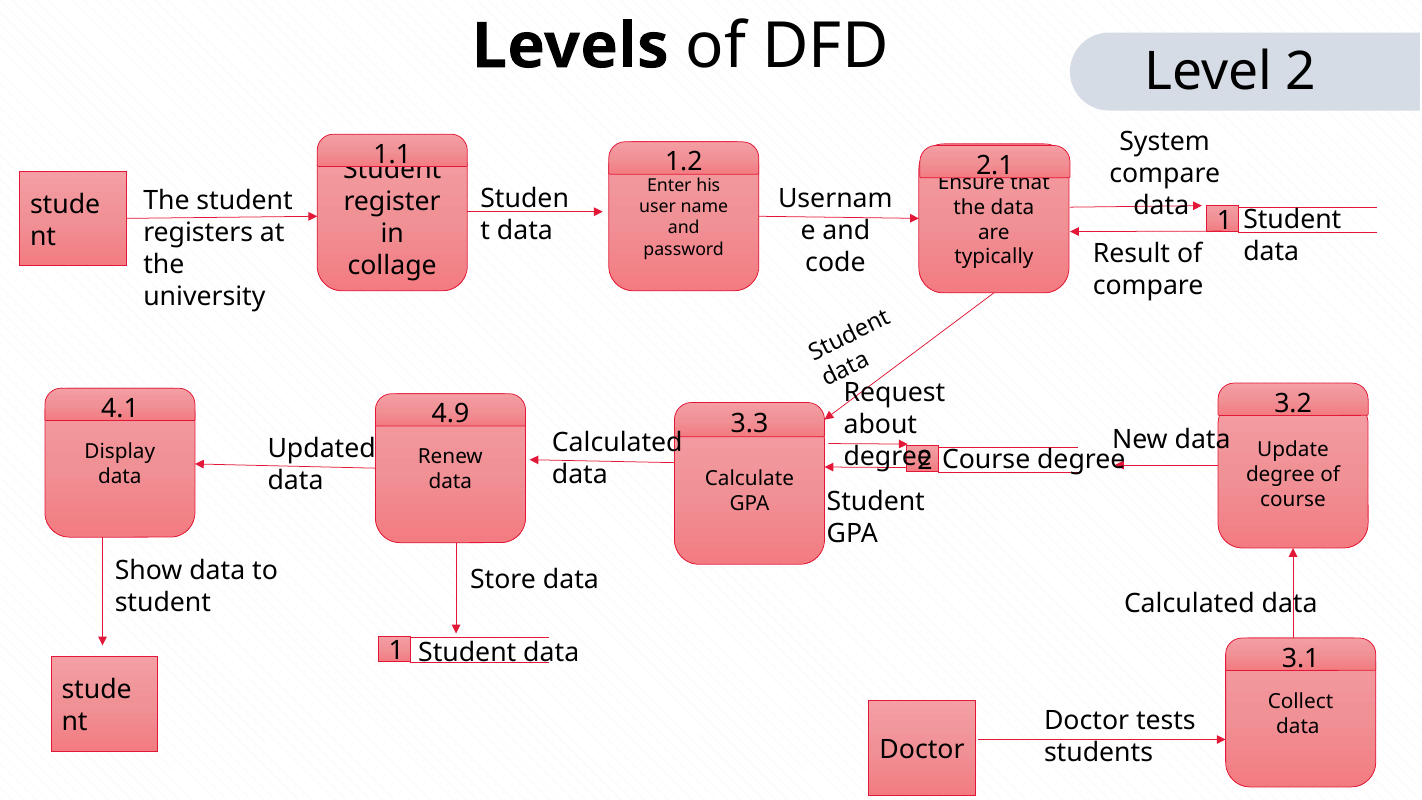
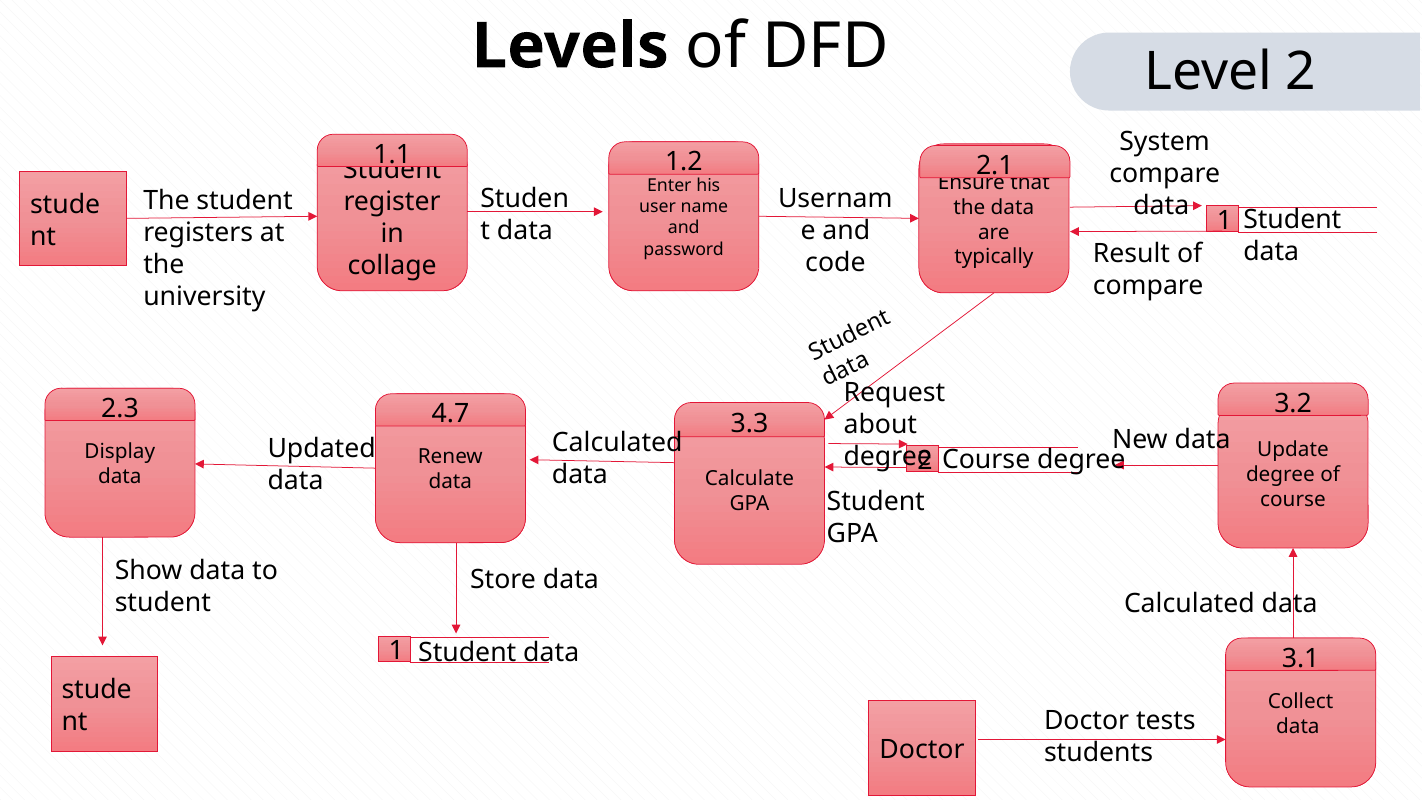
4.1: 4.1 -> 2.3
4.9: 4.9 -> 4.7
